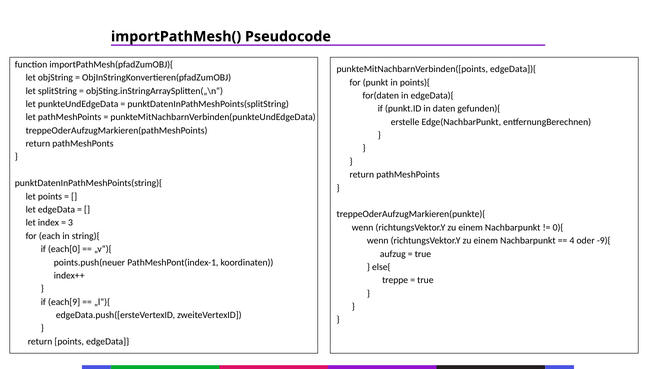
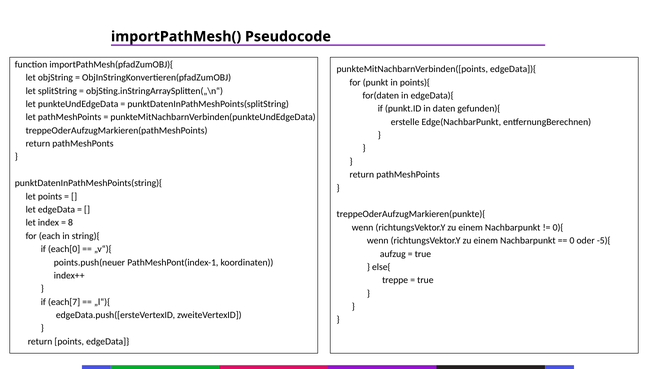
3: 3 -> 8
4: 4 -> 0
-9){: -9){ -> -5){
each[9: each[9 -> each[7
